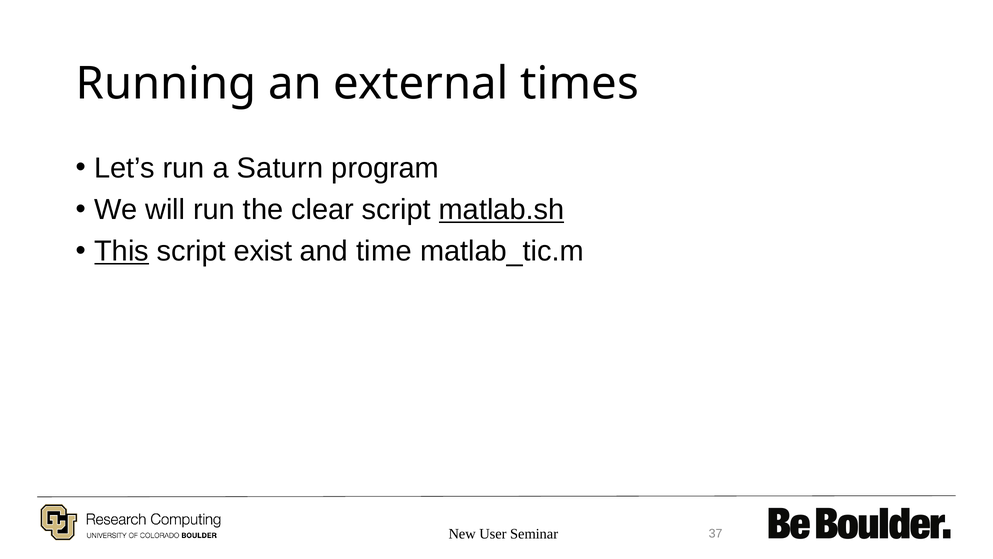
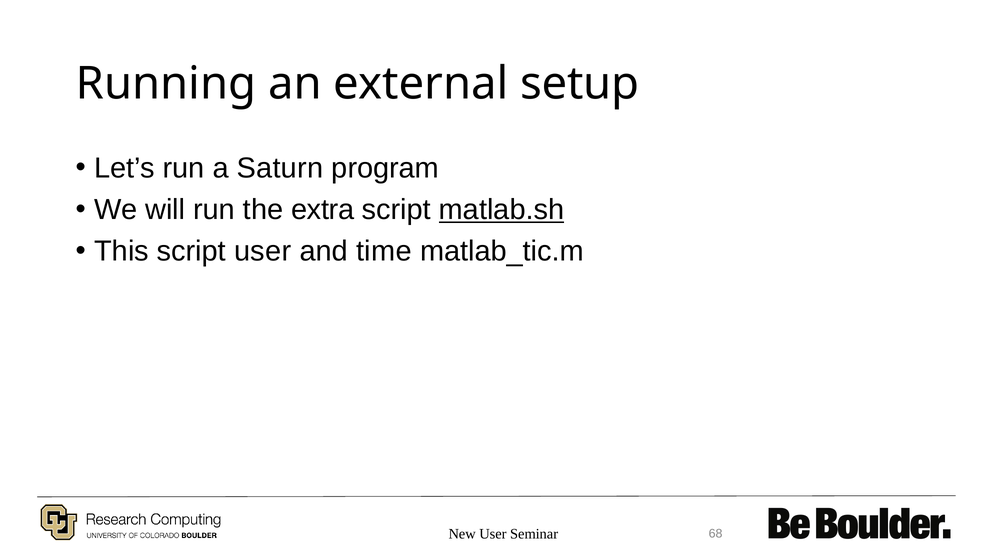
times: times -> setup
clear: clear -> extra
This underline: present -> none
script exist: exist -> user
37: 37 -> 68
